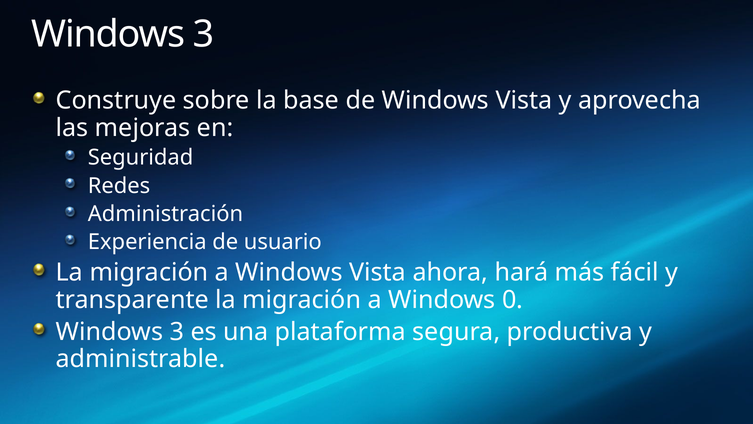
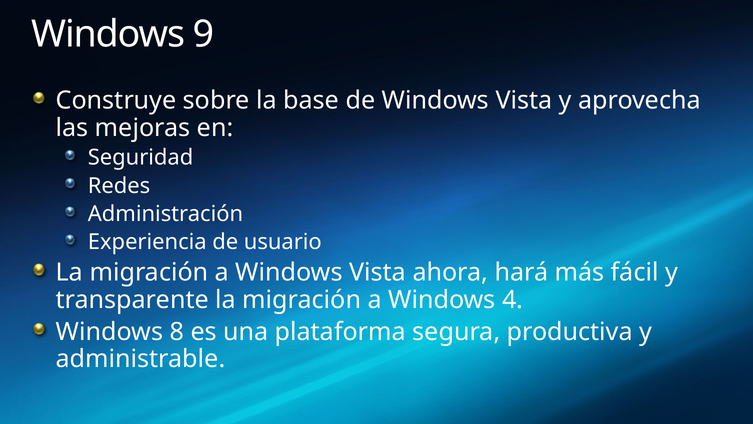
3 at (203, 34): 3 -> 9
0: 0 -> 4
3 at (177, 332): 3 -> 8
